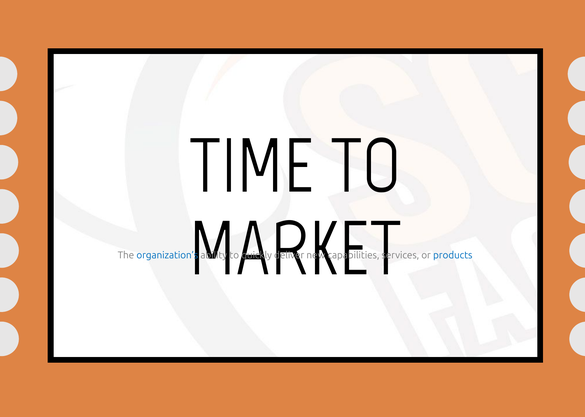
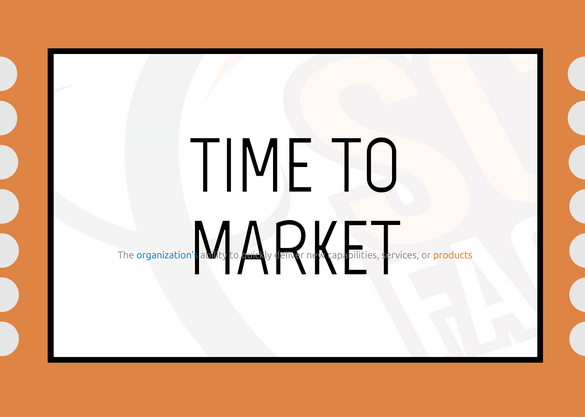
products colour: blue -> orange
